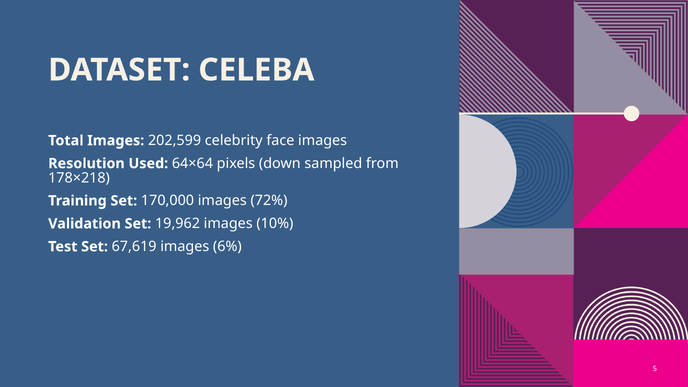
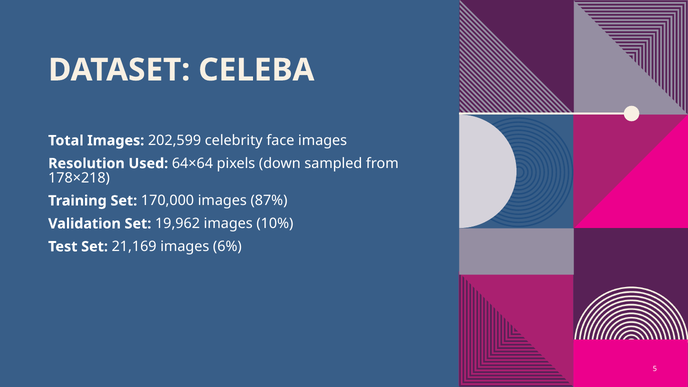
72%: 72% -> 87%
67,619: 67,619 -> 21,169
